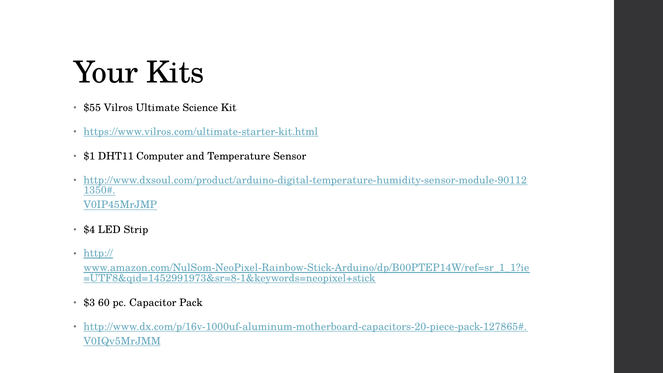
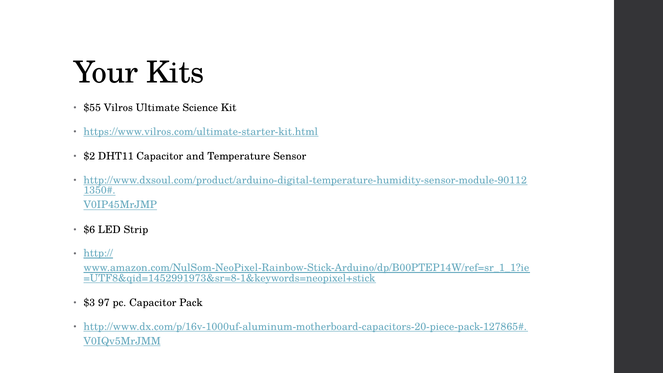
$1: $1 -> $2
DHT11 Computer: Computer -> Capacitor
$4: $4 -> $6
60: 60 -> 97
